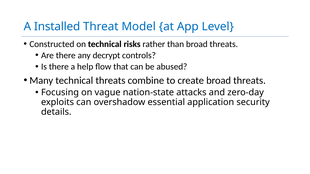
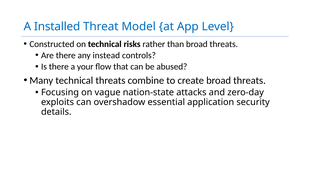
decrypt: decrypt -> instead
help: help -> your
